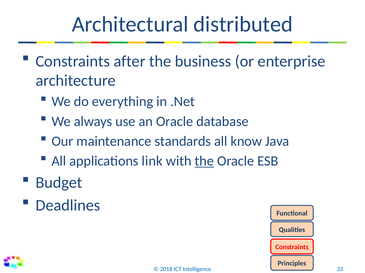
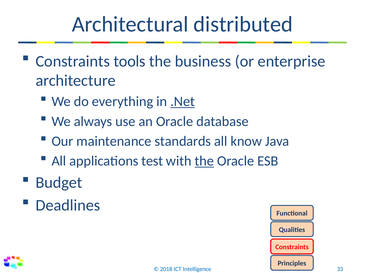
after: after -> tools
.Net underline: none -> present
link: link -> test
